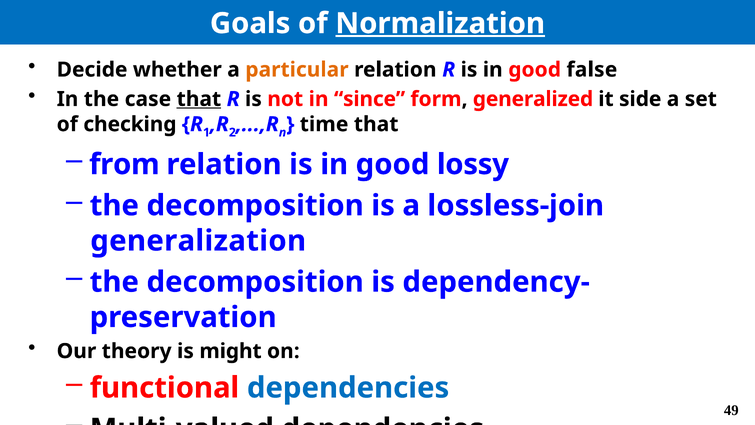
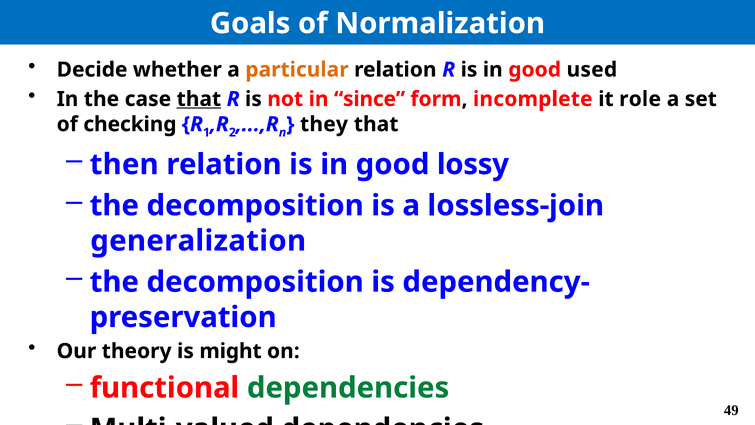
Normalization underline: present -> none
false: false -> used
generalized: generalized -> incomplete
side: side -> role
time: time -> they
from: from -> then
dependencies at (348, 388) colour: blue -> green
